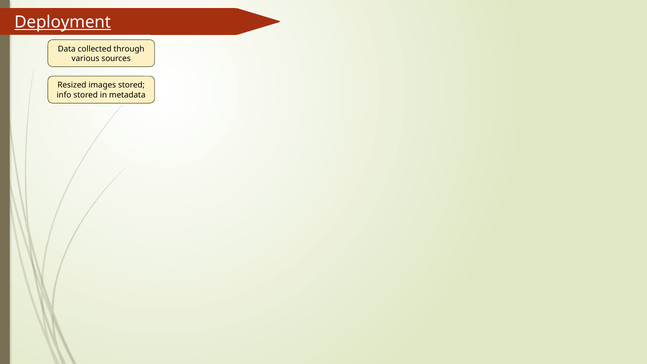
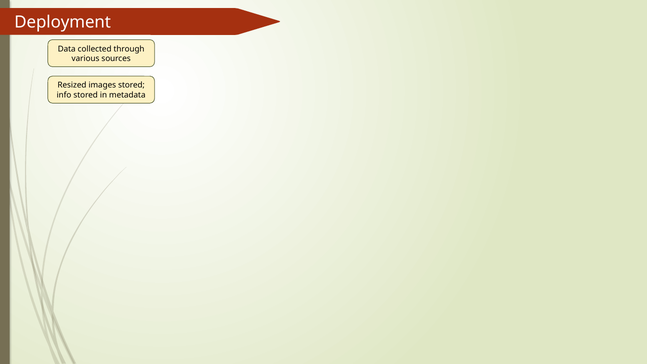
Deployment underline: present -> none
